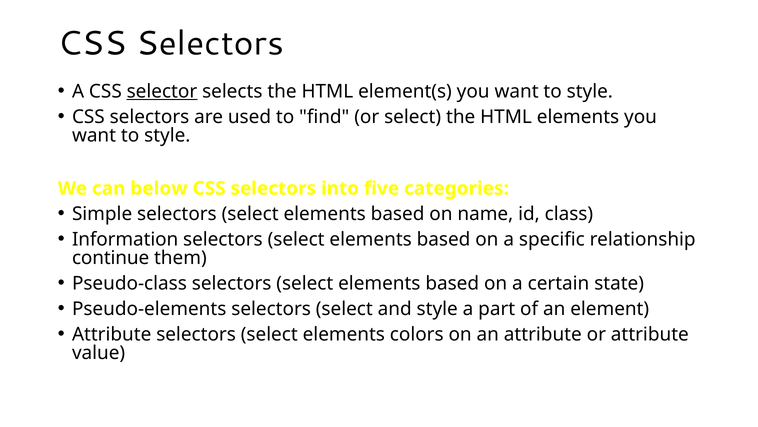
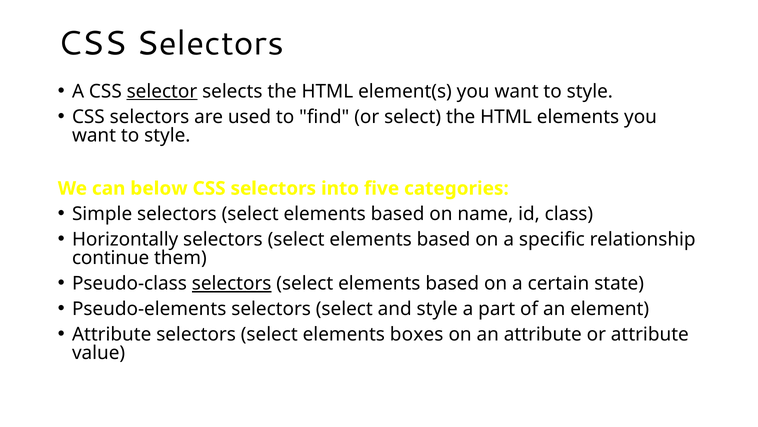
Information: Information -> Horizontally
selectors at (232, 283) underline: none -> present
colors: colors -> boxes
